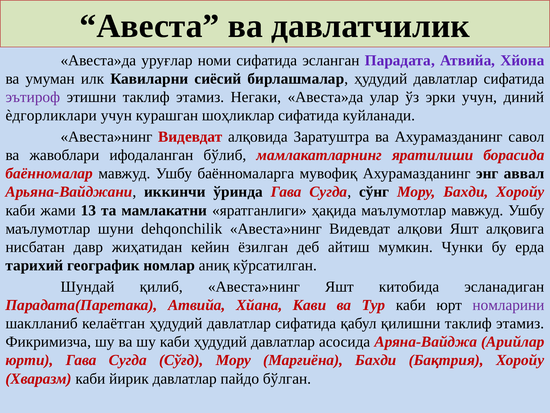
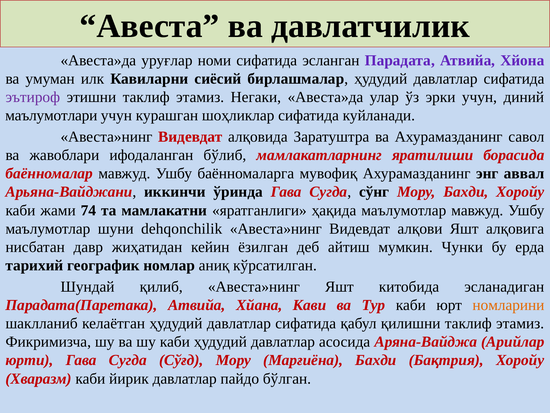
ѐдгорликлари: ѐдгорликлари -> маълумотлари
13: 13 -> 74
номларини colour: purple -> orange
